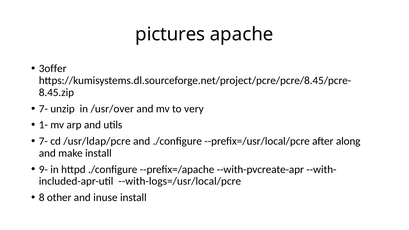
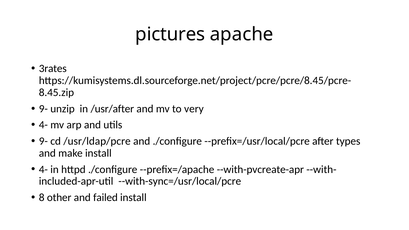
3offer: 3offer -> 3rates
7- at (43, 109): 7- -> 9-
/usr/over: /usr/over -> /usr/after
1- at (43, 125): 1- -> 4-
7- at (43, 141): 7- -> 9-
along: along -> types
9- at (43, 169): 9- -> 4-
--with-logs=/usr/local/pcre: --with-logs=/usr/local/pcre -> --with-sync=/usr/local/pcre
inuse: inuse -> failed
